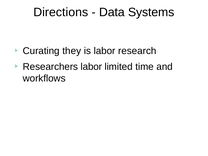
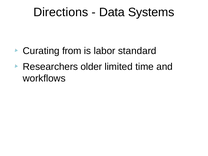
they: they -> from
research: research -> standard
Researchers labor: labor -> older
